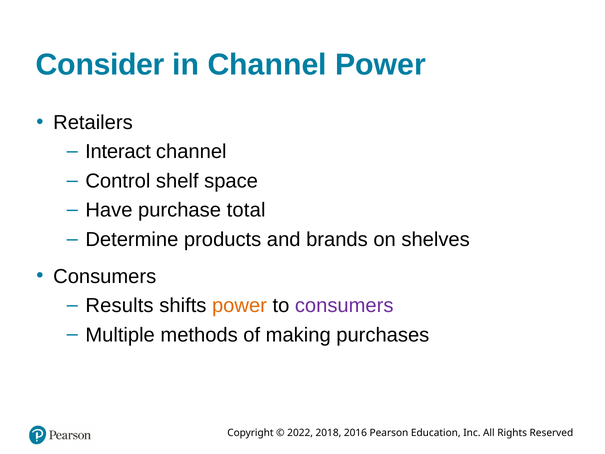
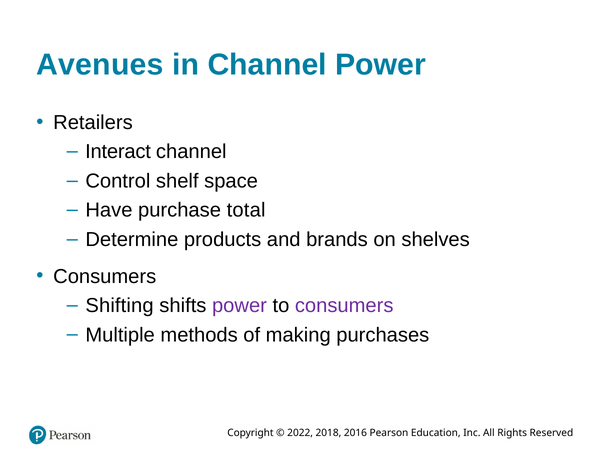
Consider: Consider -> Avenues
Results: Results -> Shifting
power at (239, 305) colour: orange -> purple
